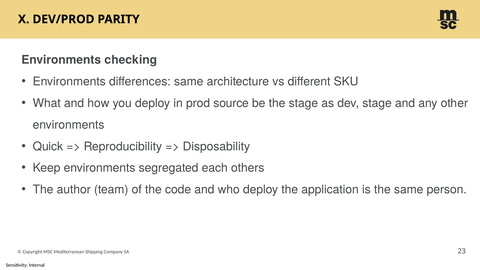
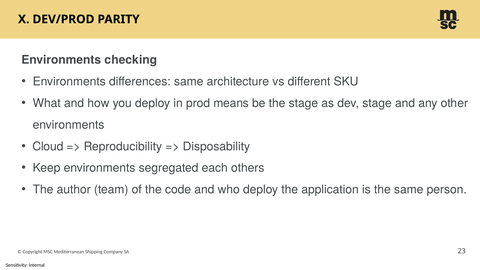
source: source -> means
Quick: Quick -> Cloud
